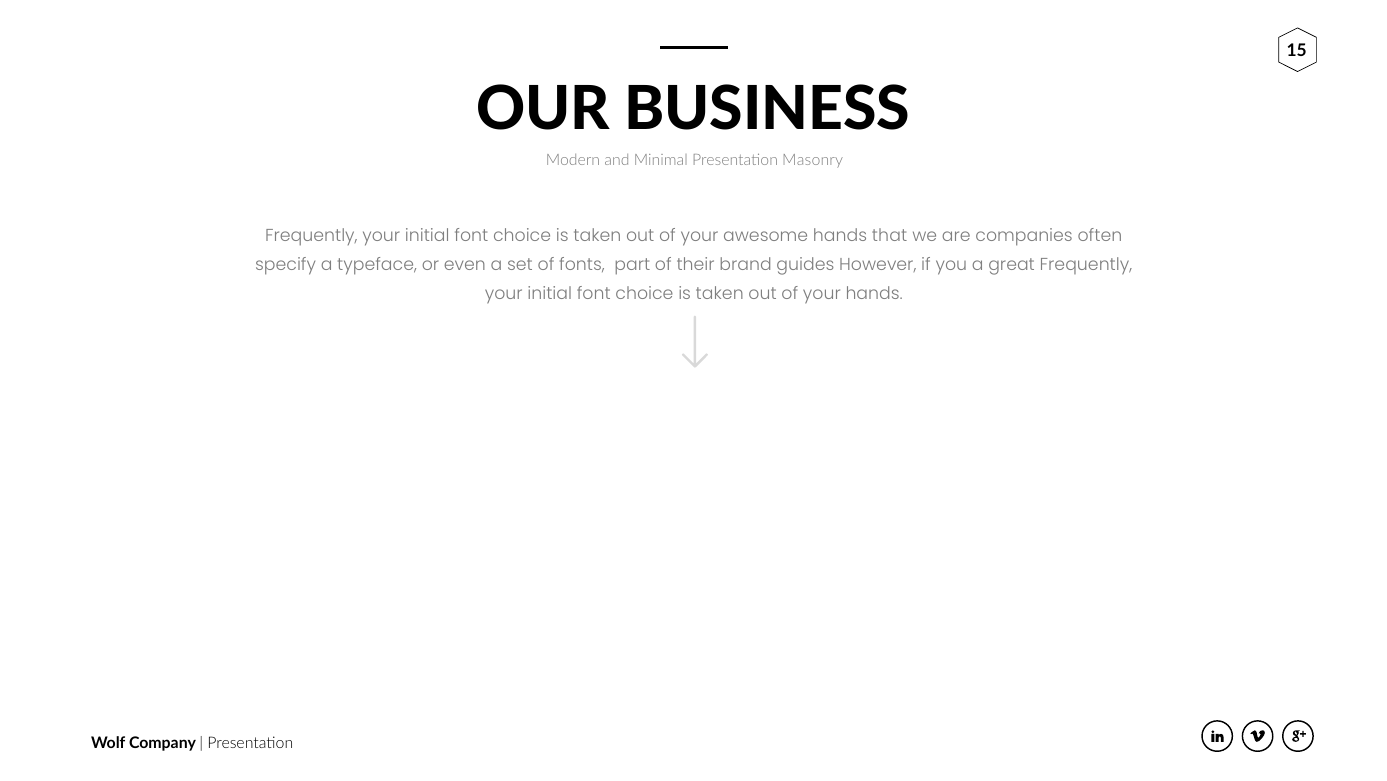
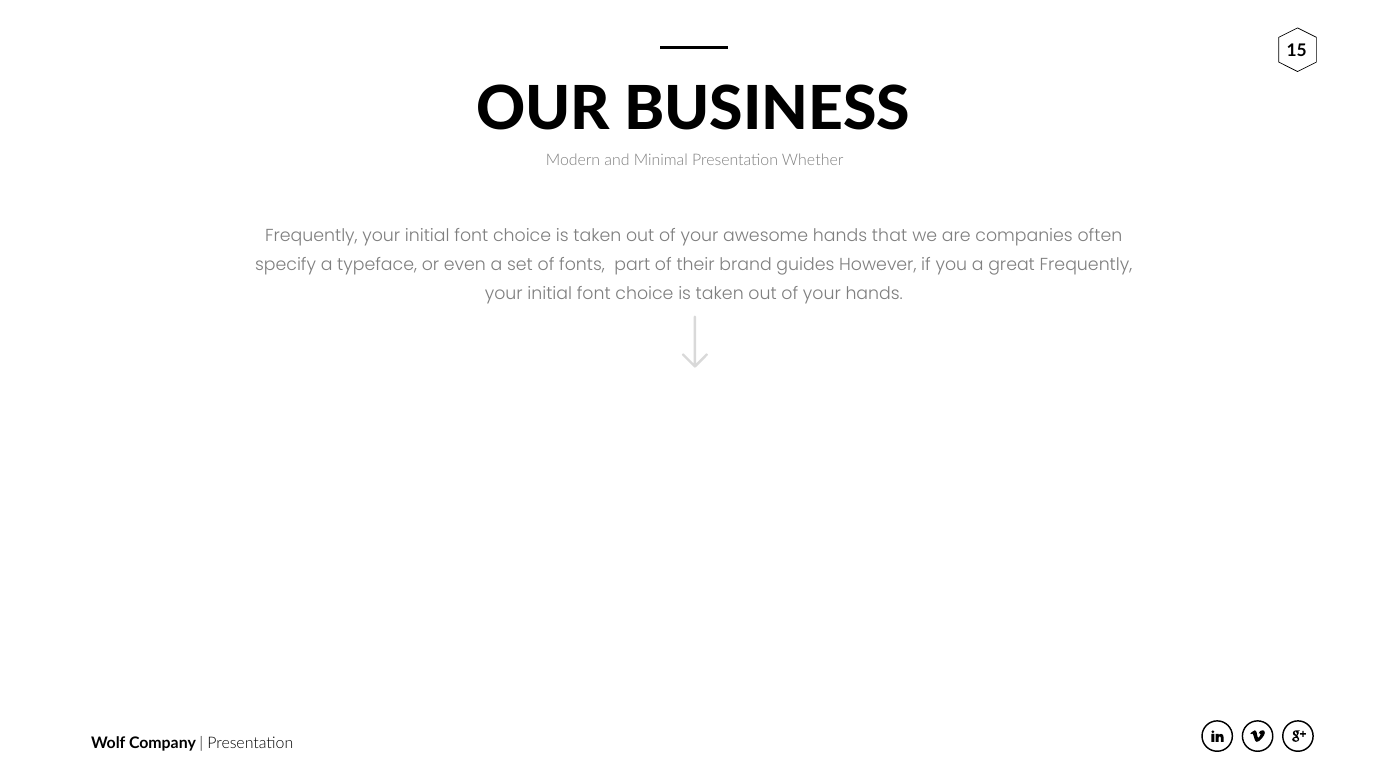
Masonry: Masonry -> Whether
